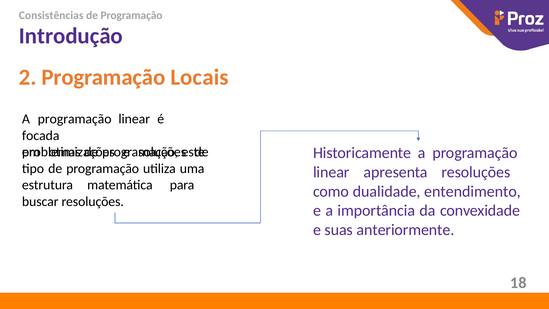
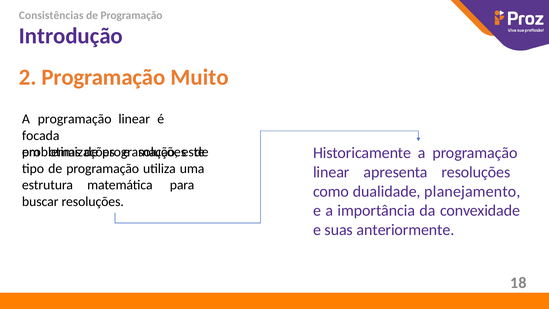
Locais: Locais -> Muito
entendimento: entendimento -> planejamento
